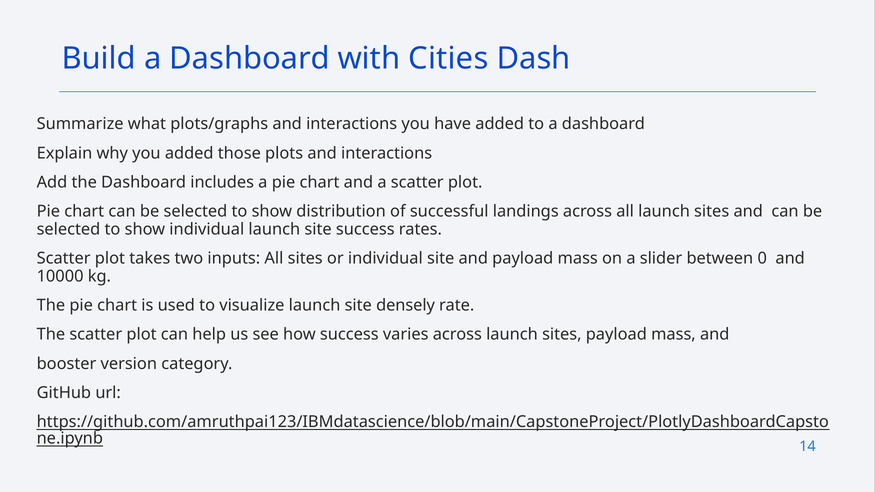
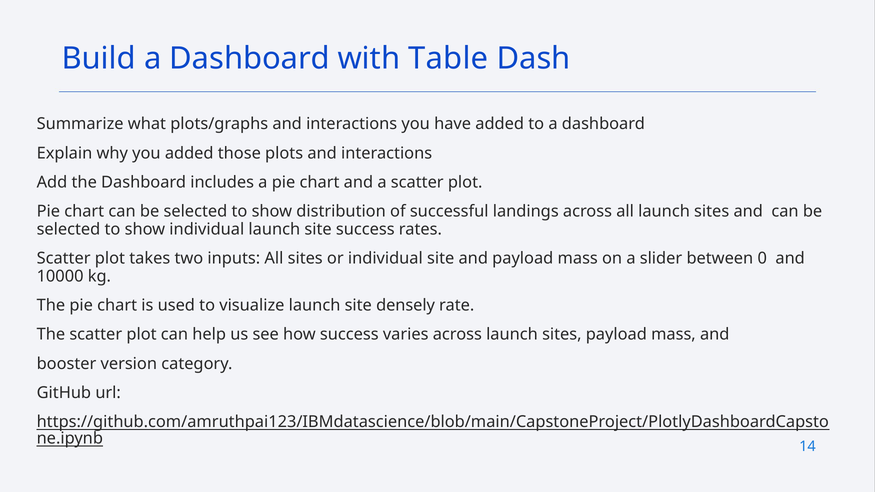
Cities: Cities -> Table
